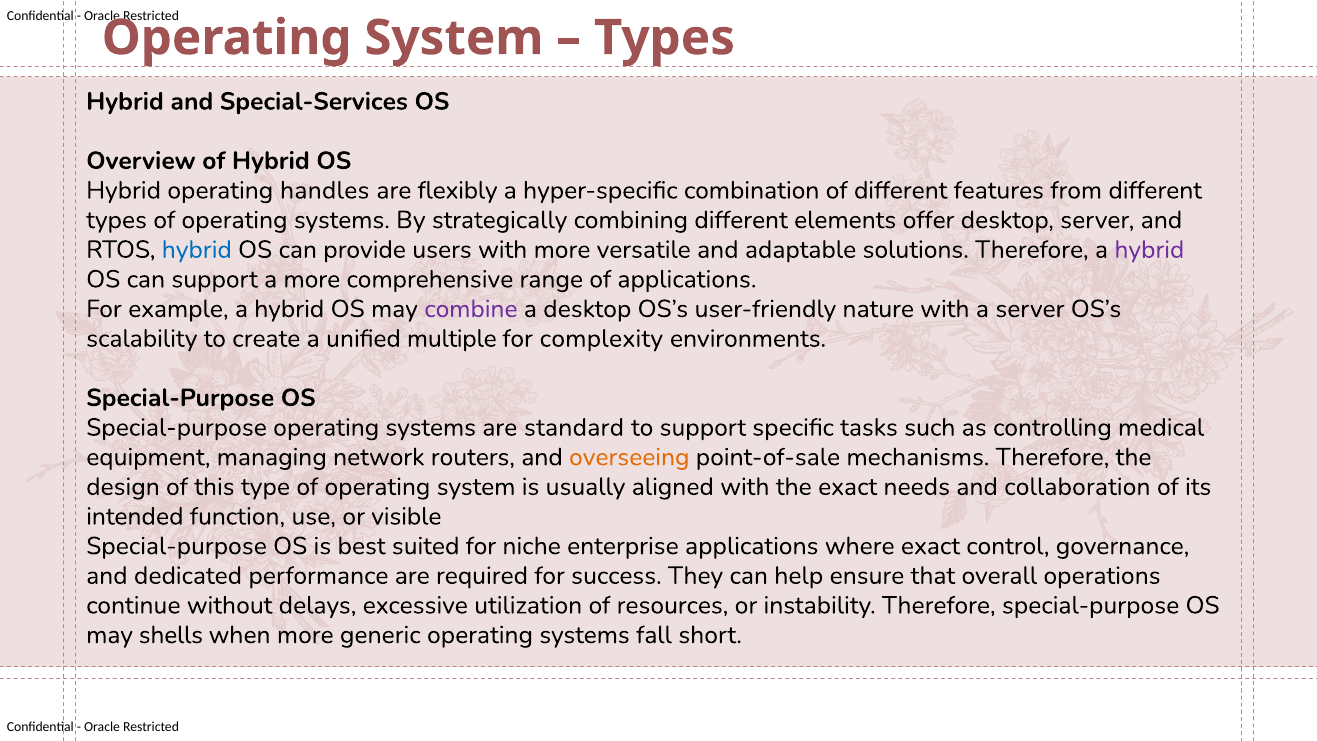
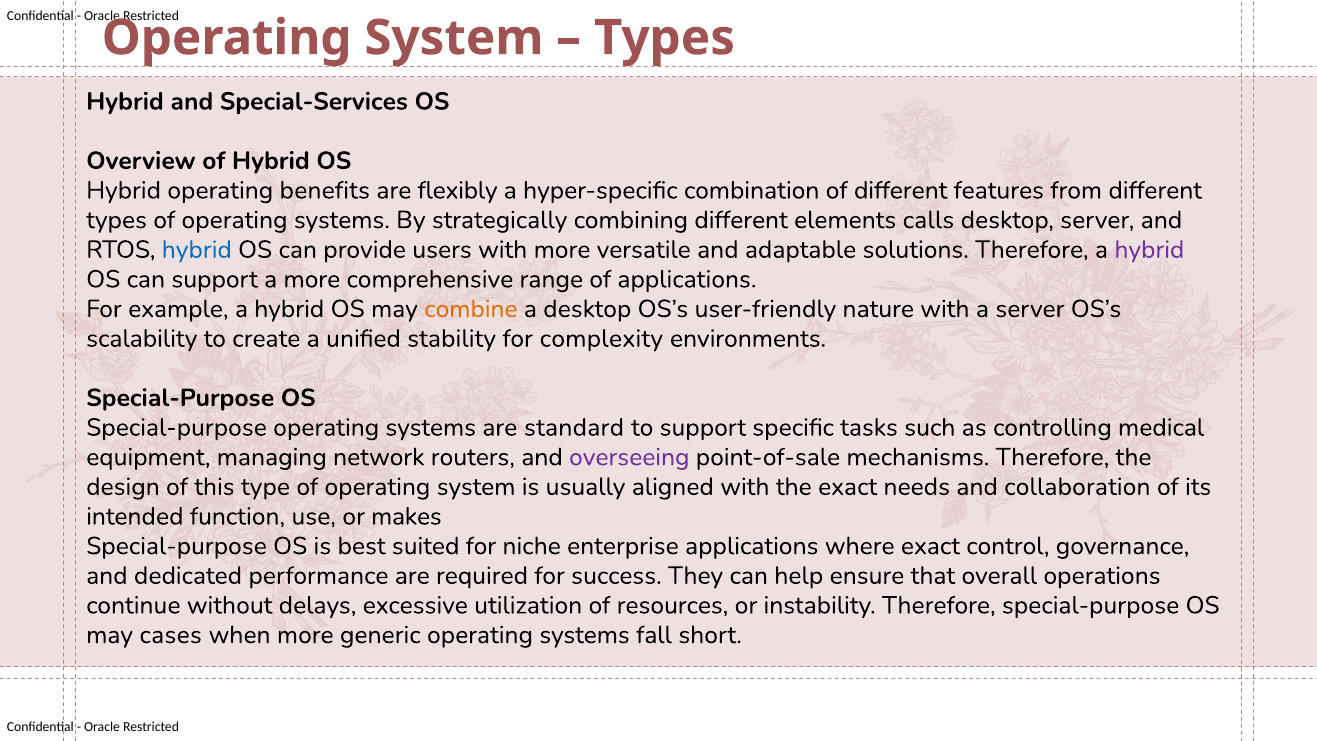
handles: handles -> benefits
offer: offer -> calls
combine colour: purple -> orange
multiple: multiple -> stability
overseeing colour: orange -> purple
visible: visible -> makes
shells: shells -> cases
